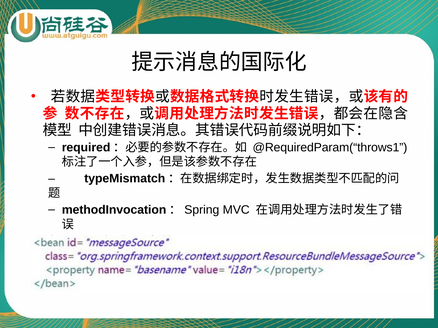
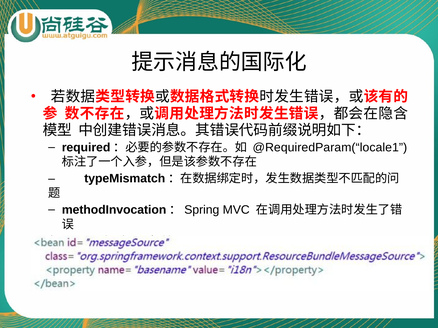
@RequiredParam(“throws1: @RequiredParam(“throws1 -> @RequiredParam(“locale1
